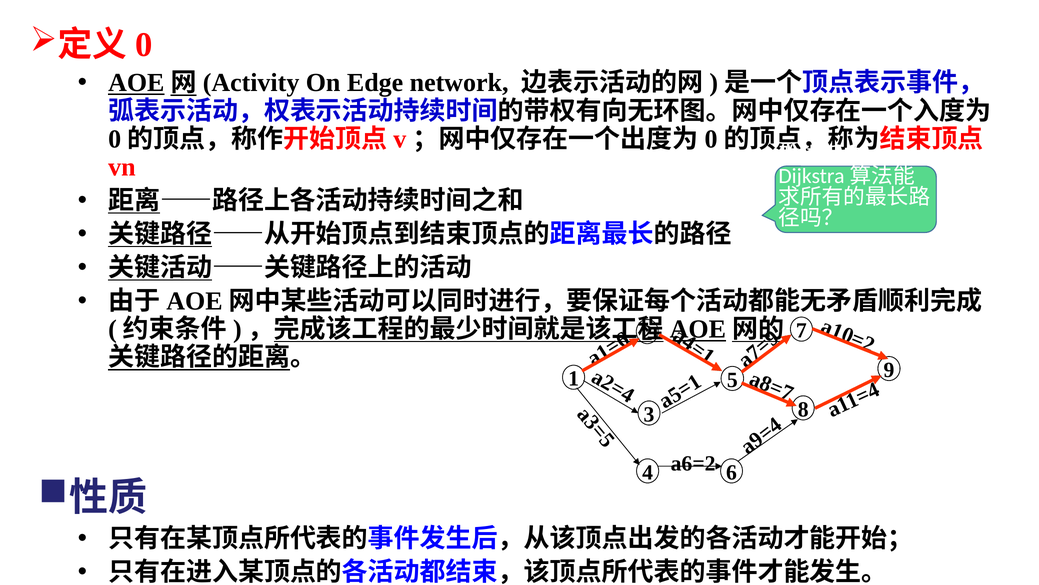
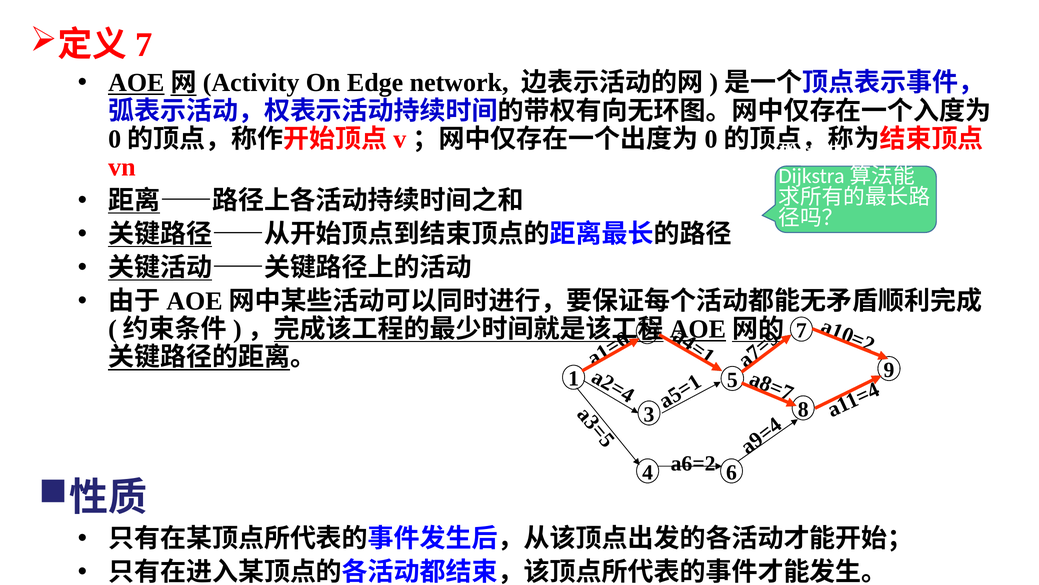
0 at (144, 45): 0 -> 7
